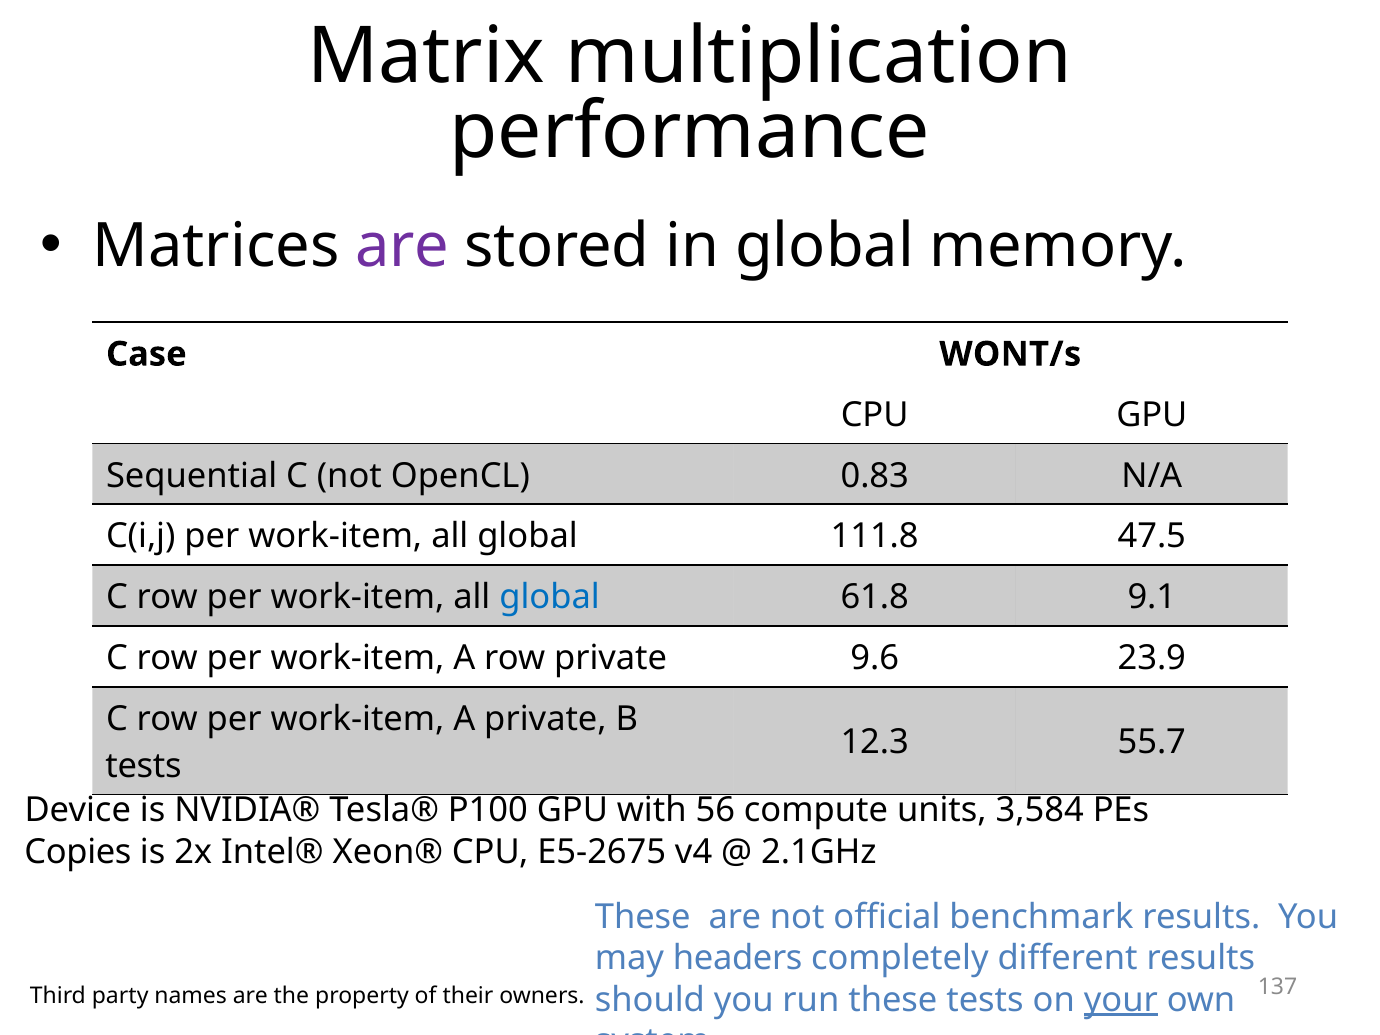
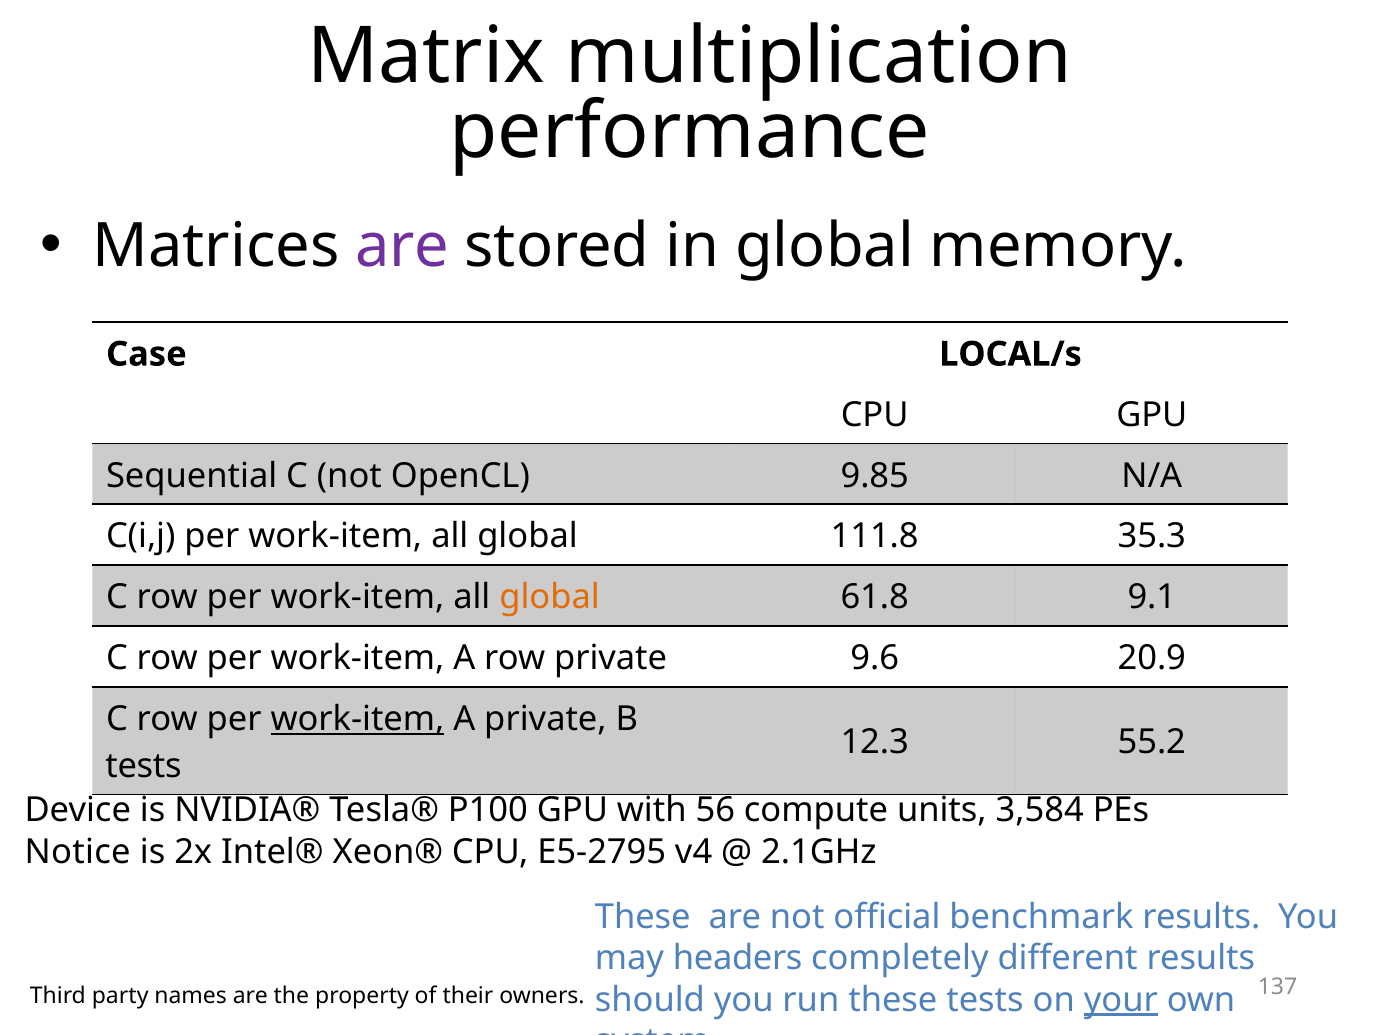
WONT/s: WONT/s -> LOCAL/s
0.83: 0.83 -> 9.85
47.5: 47.5 -> 35.3
global at (550, 597) colour: blue -> orange
23.9: 23.9 -> 20.9
work-item at (357, 719) underline: none -> present
55.7: 55.7 -> 55.2
Copies: Copies -> Notice
E5-2675: E5-2675 -> E5-2795
